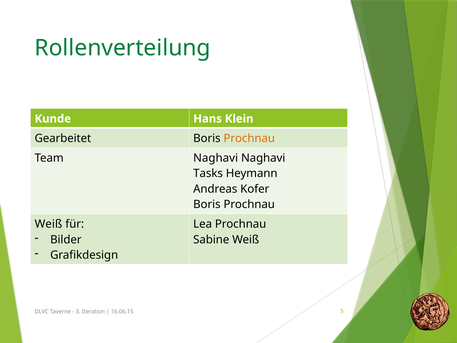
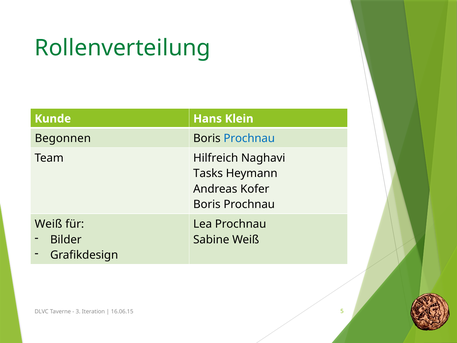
Gearbeitet: Gearbeitet -> Begonnen
Prochnau at (249, 138) colour: orange -> blue
Team Naghavi: Naghavi -> Hilfreich
